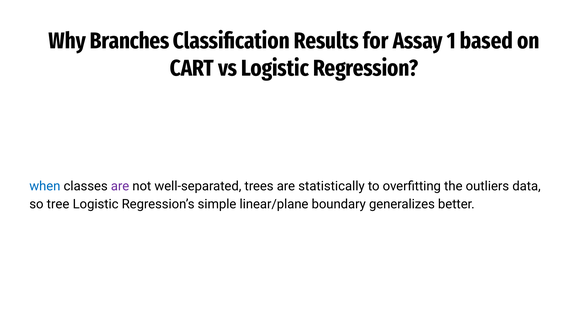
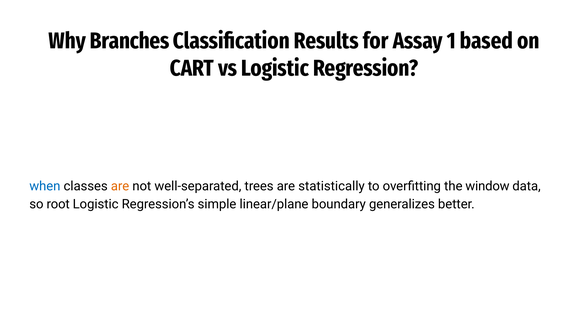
are at (120, 186) colour: purple -> orange
outliers: outliers -> window
tree: tree -> root
